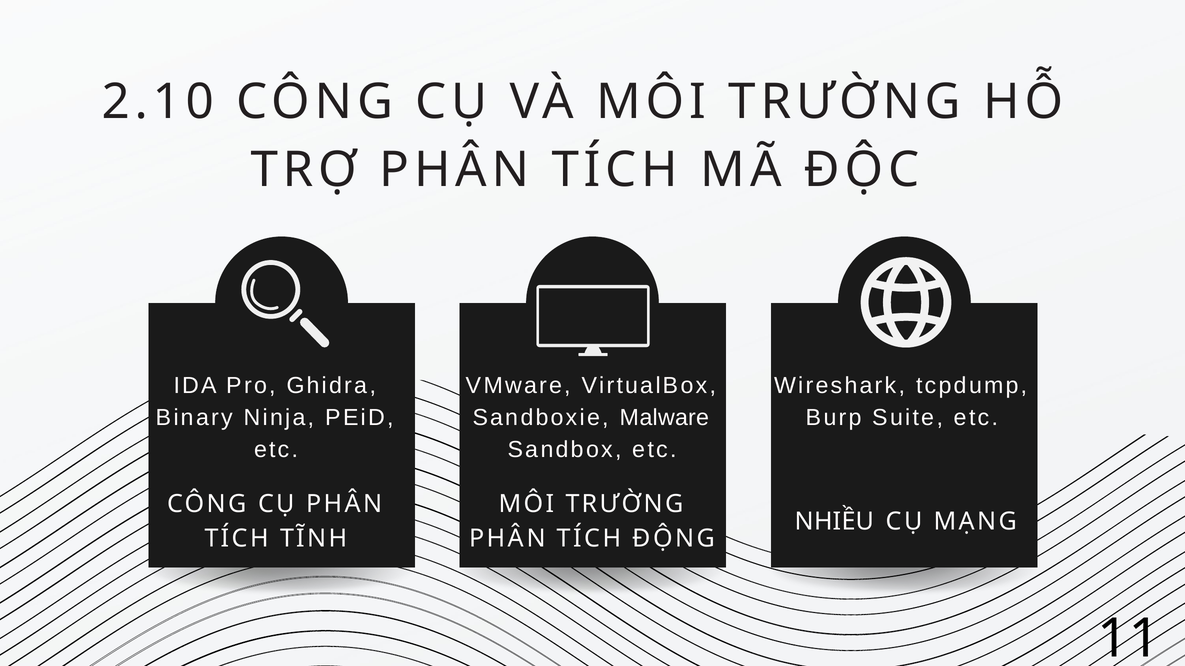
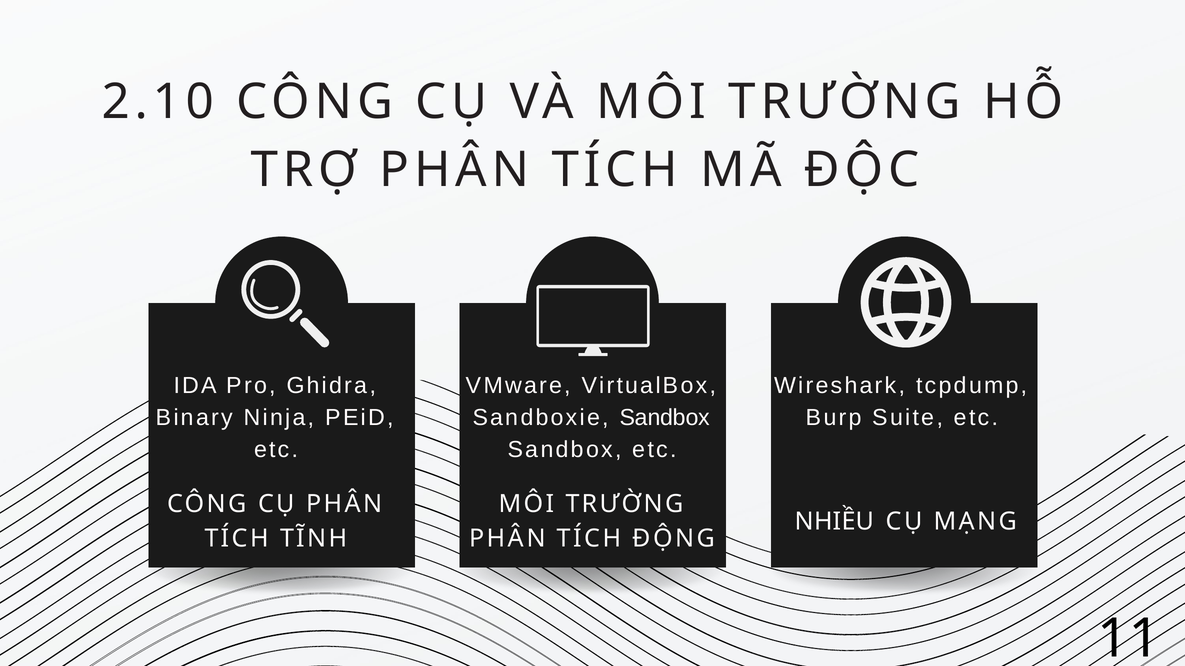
Sandboxie Malware: Malware -> Sandbox
